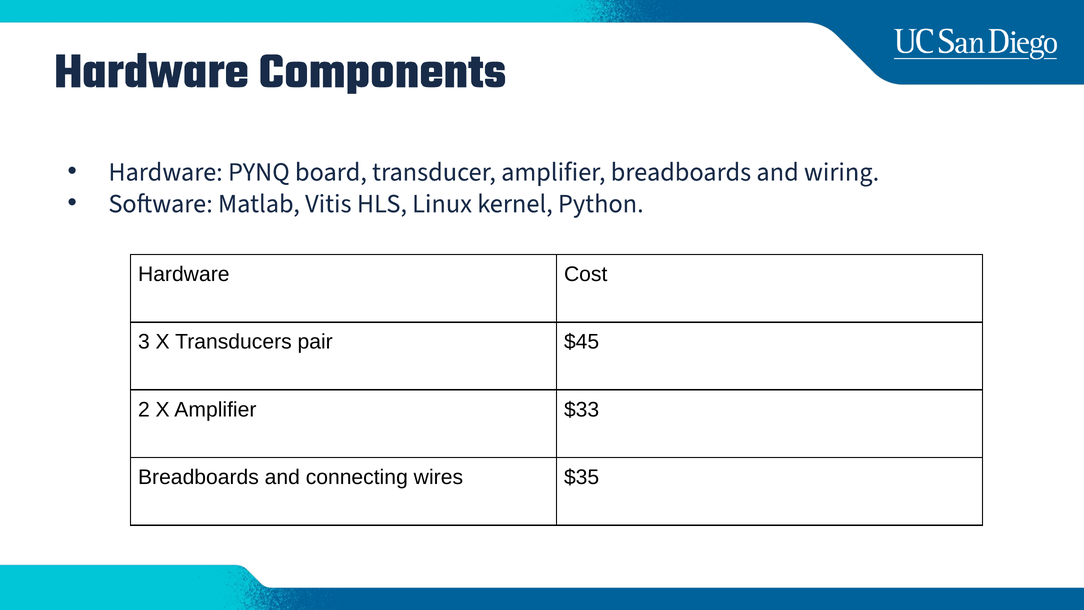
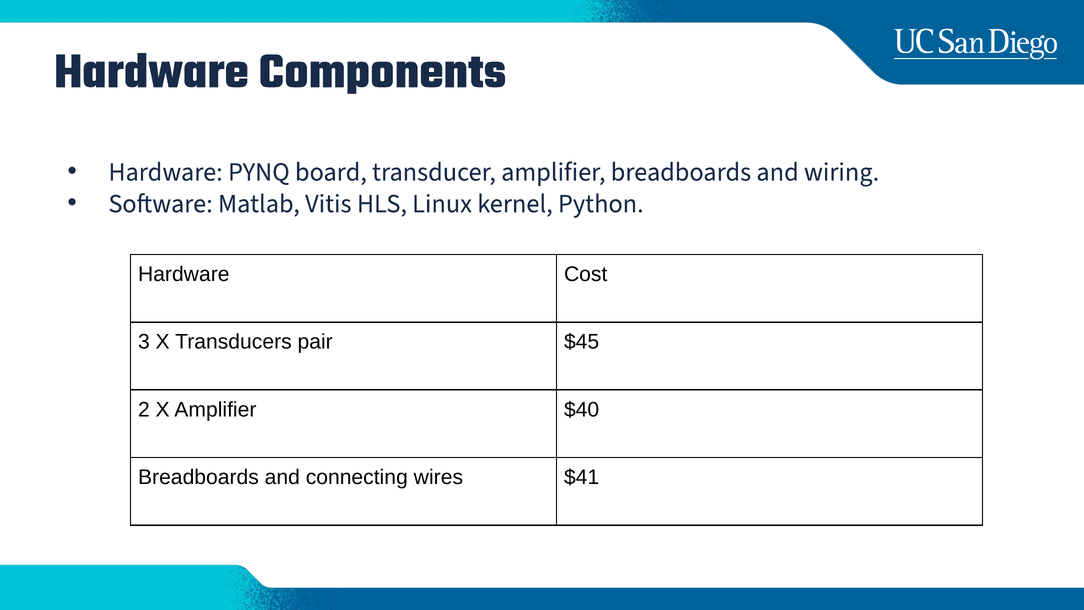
$33: $33 -> $40
$35: $35 -> $41
